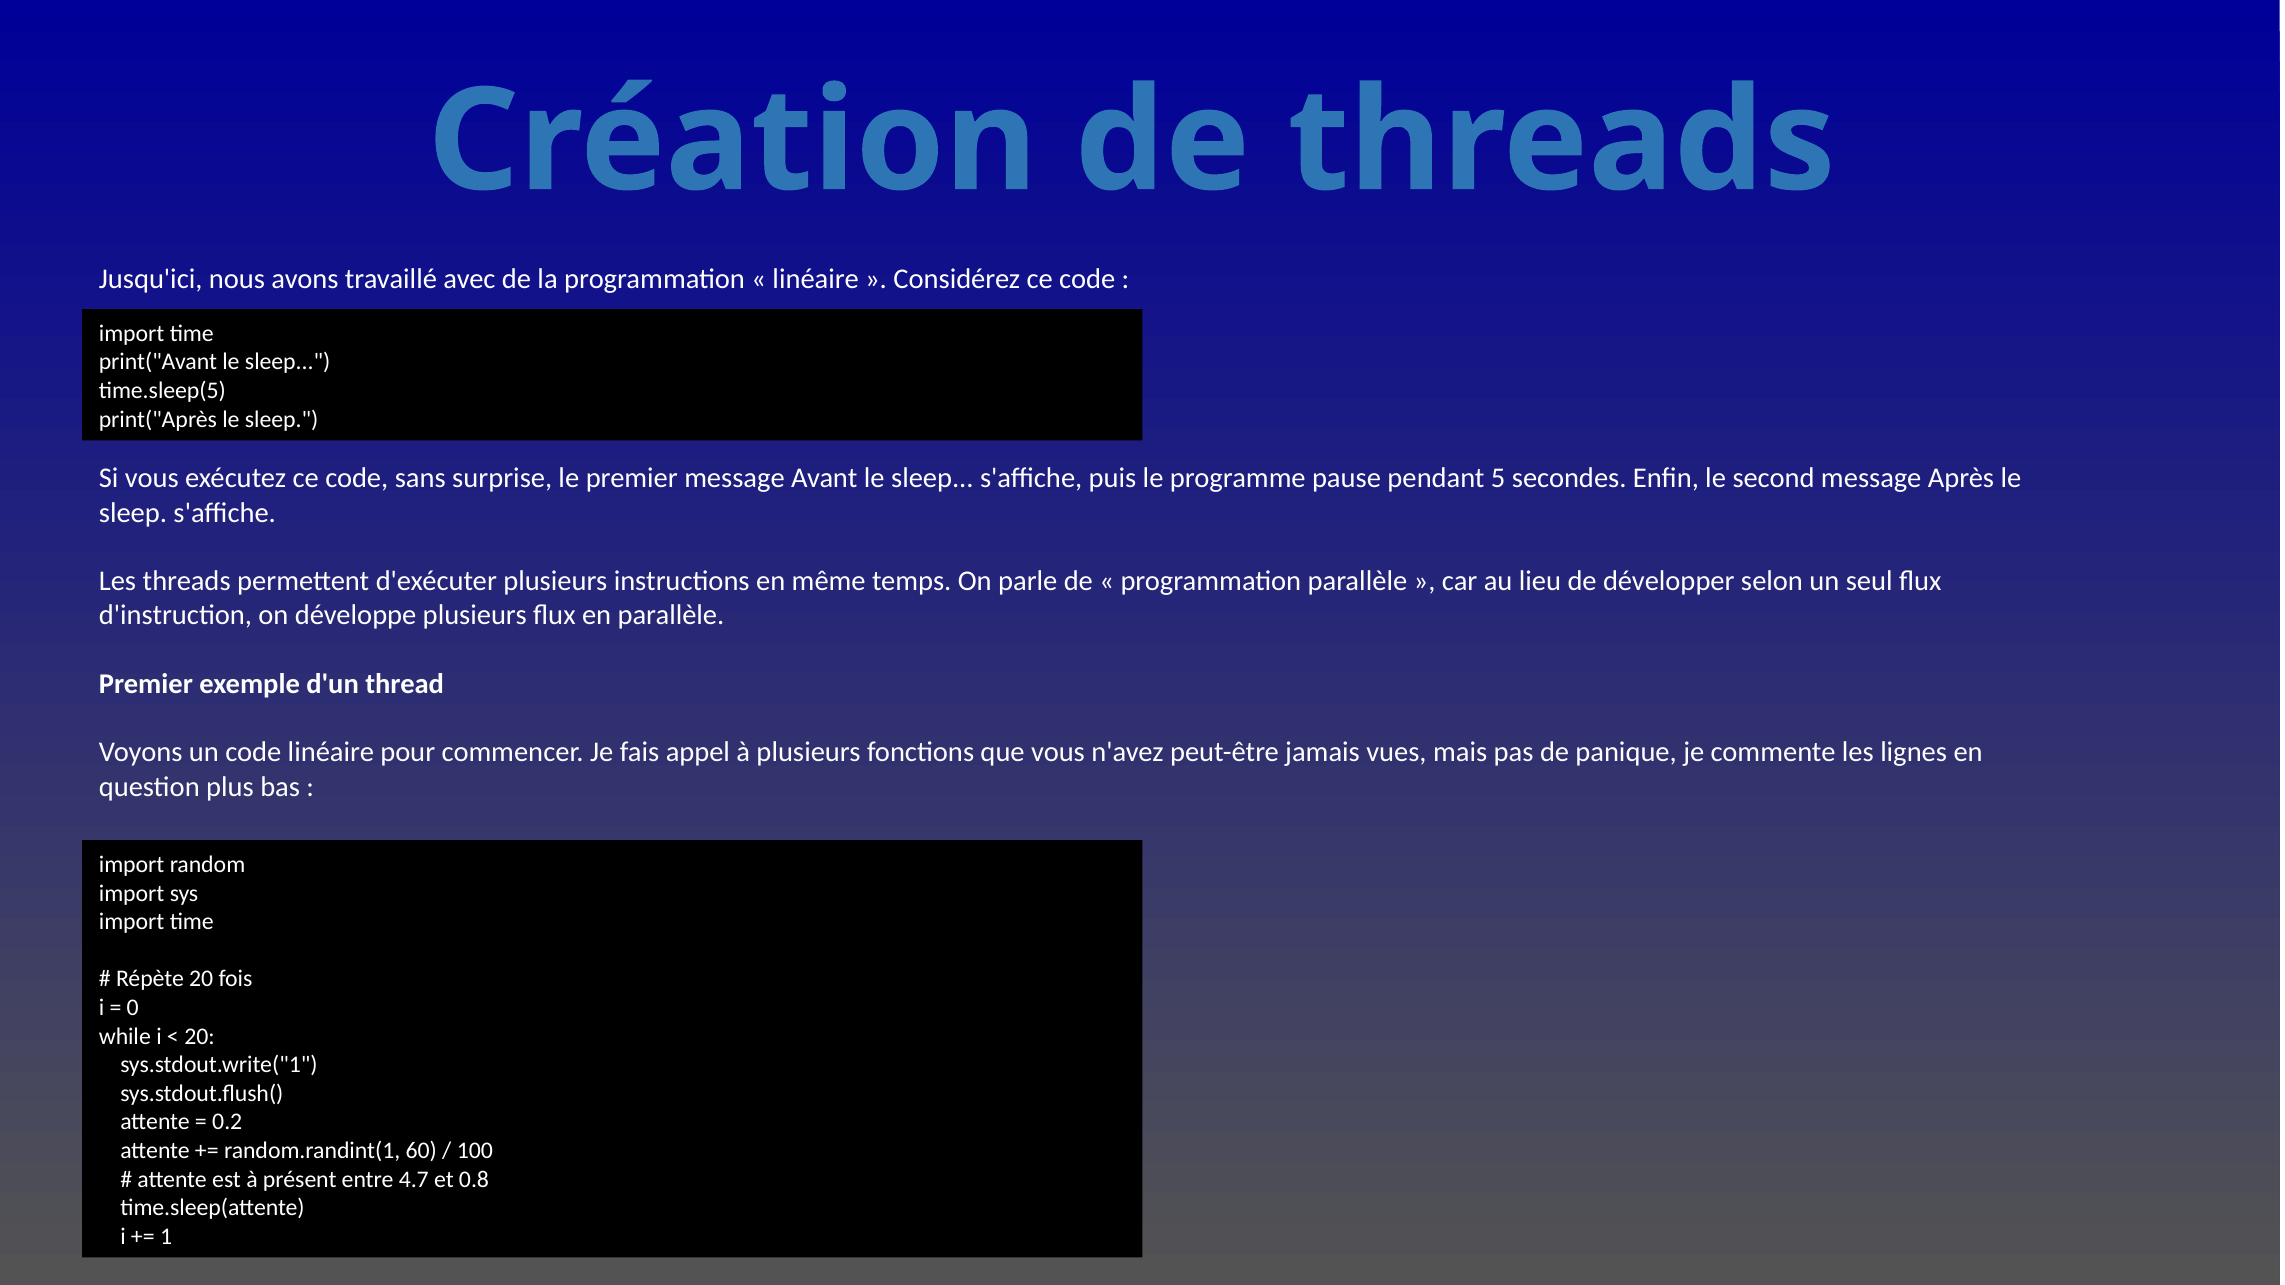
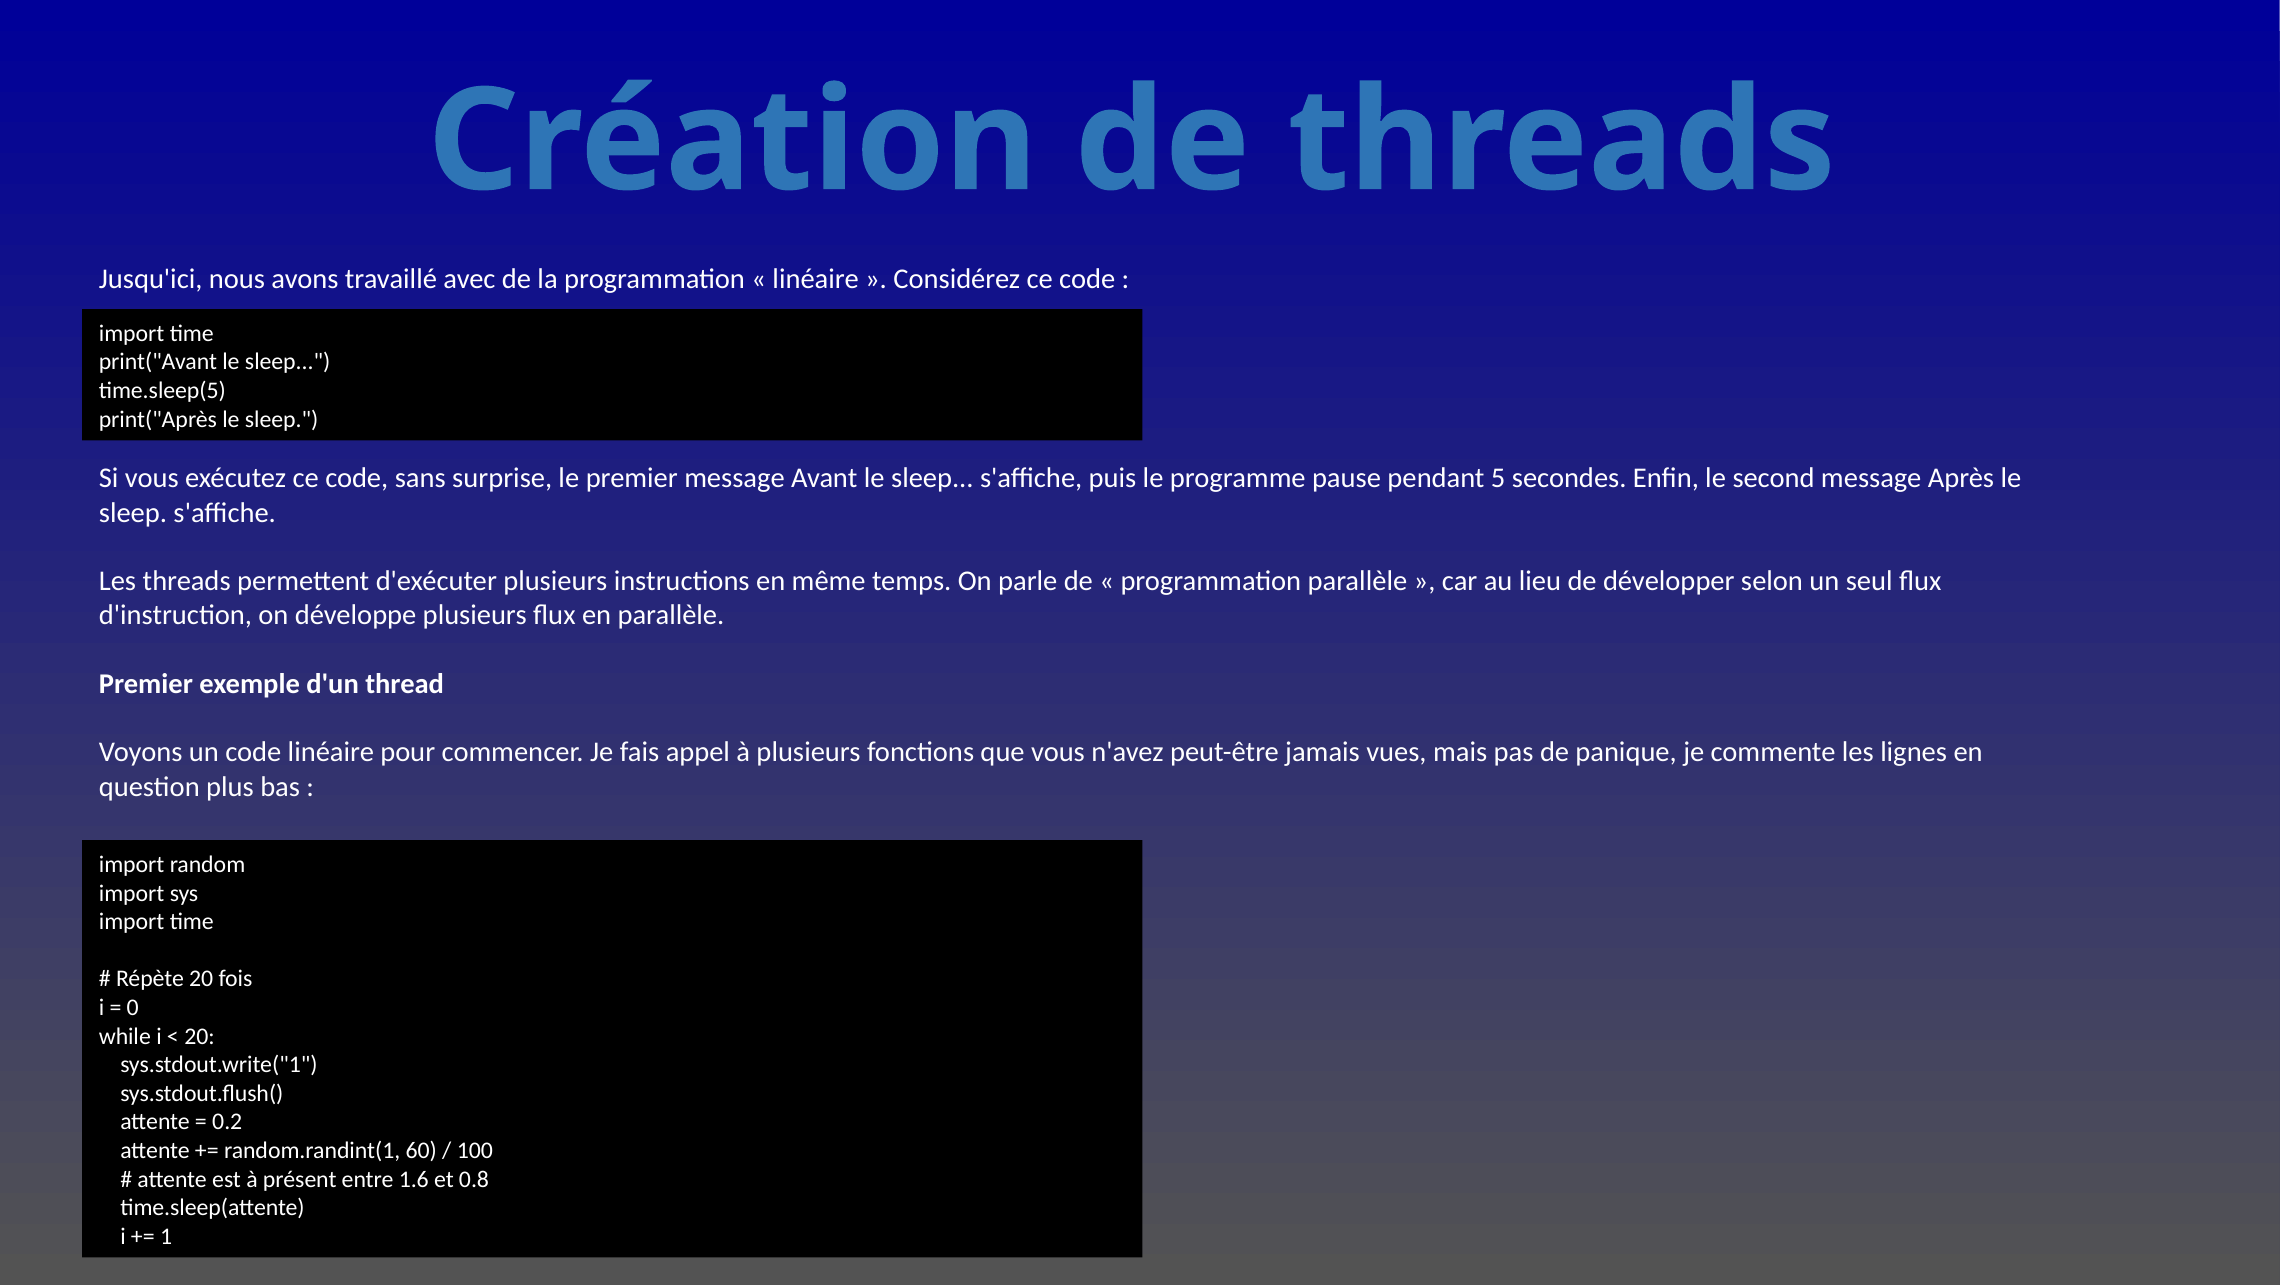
4.7: 4.7 -> 1.6
